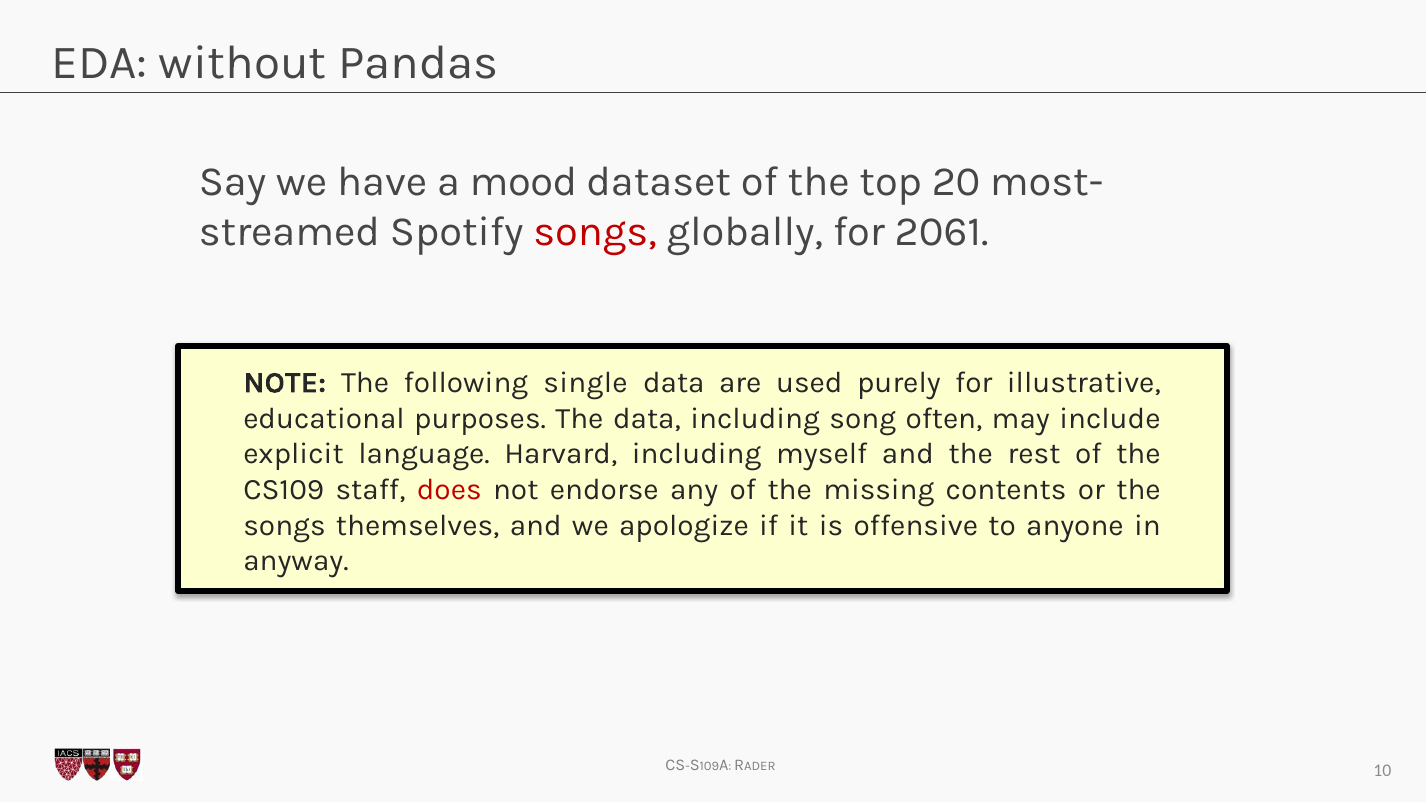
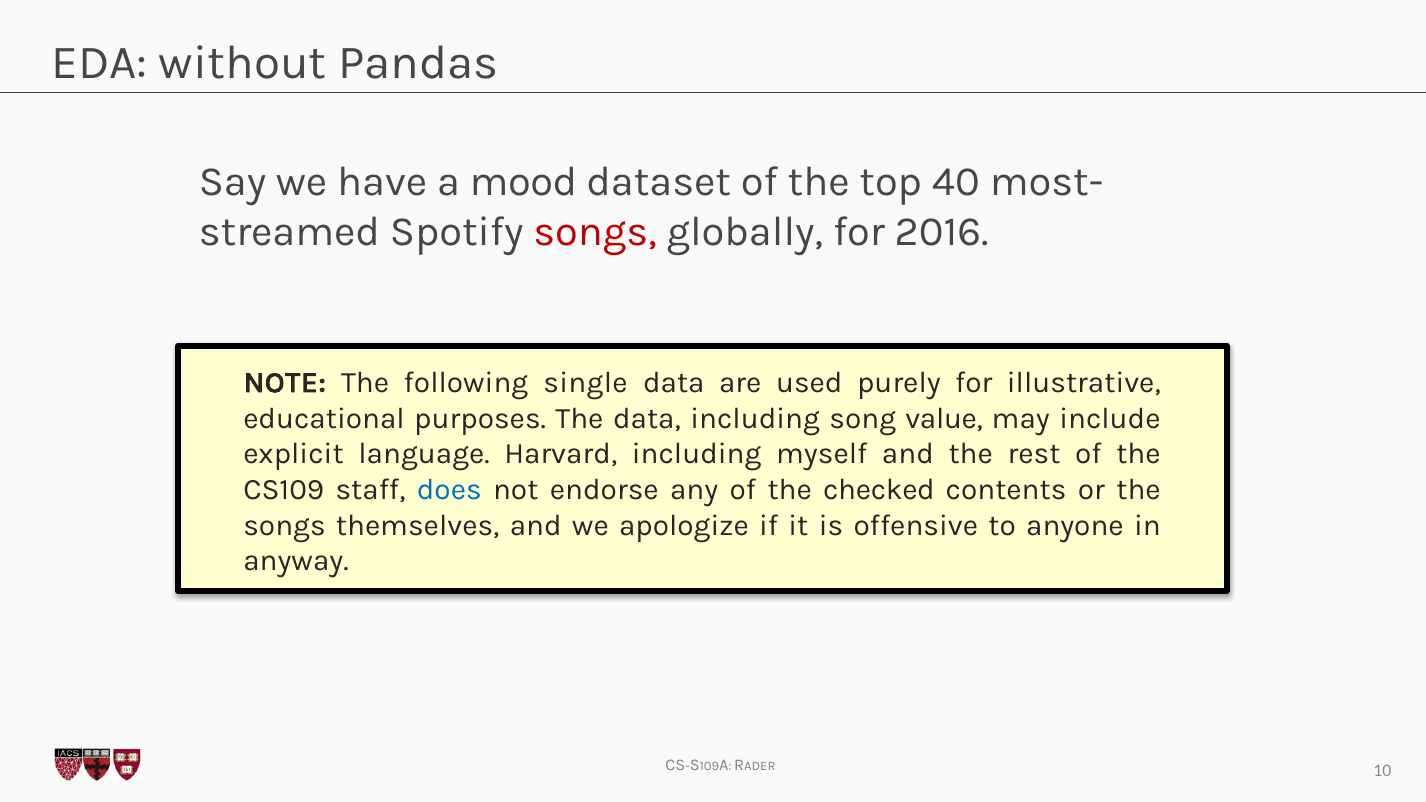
20: 20 -> 40
2061: 2061 -> 2016
often: often -> value
does colour: red -> blue
missing: missing -> checked
